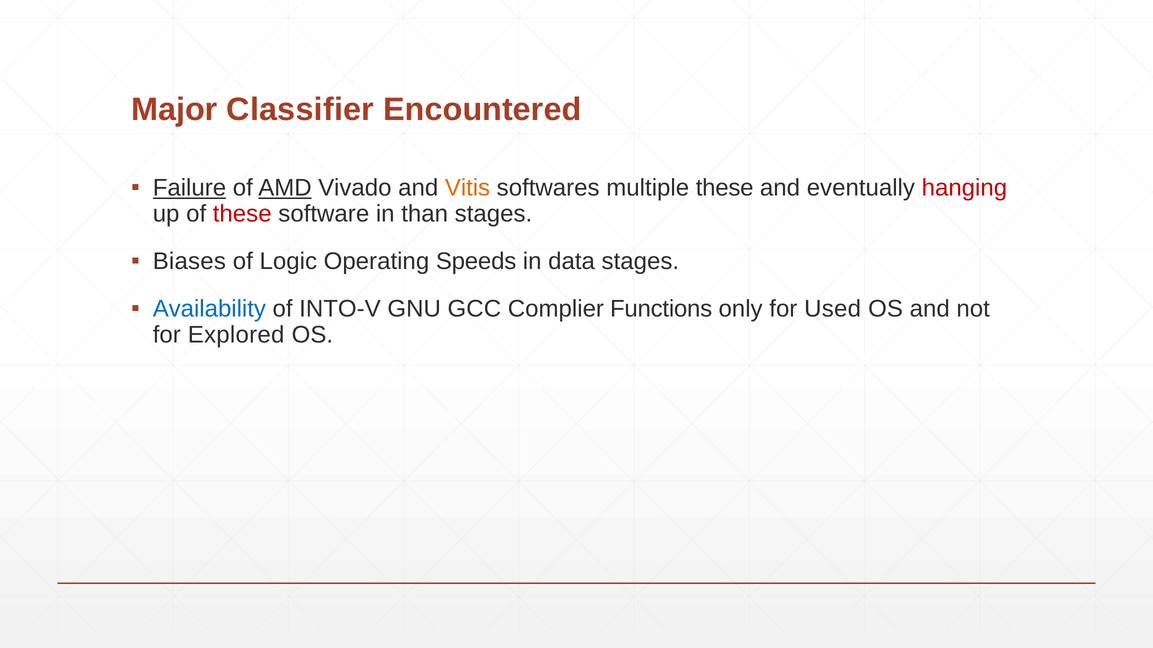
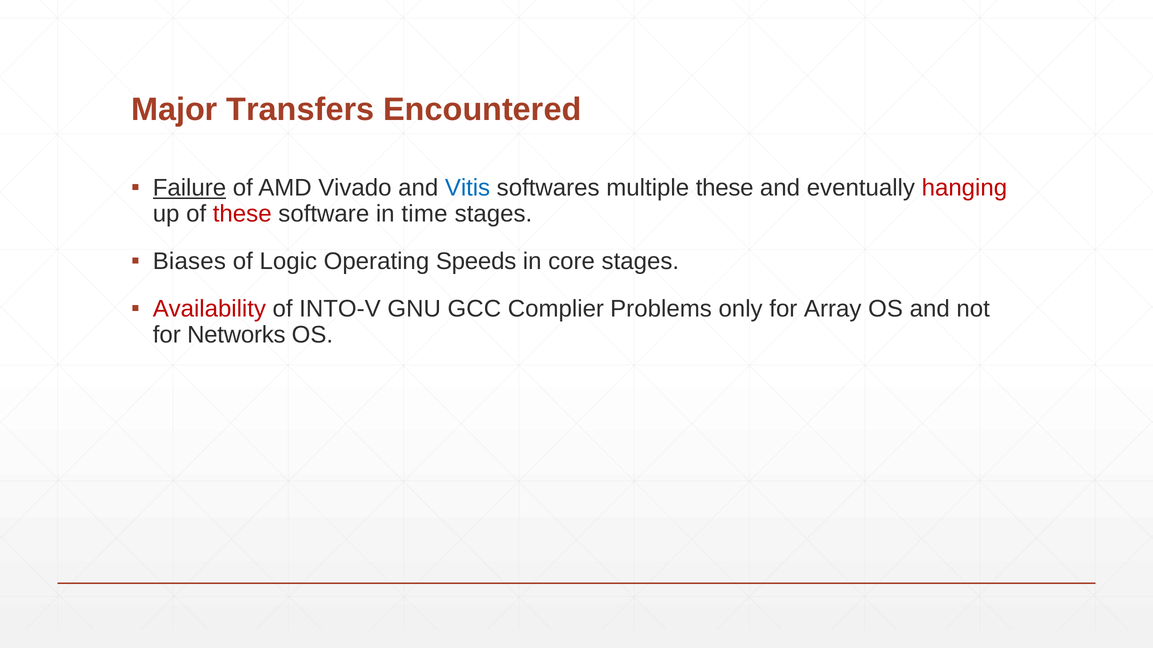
Classifier: Classifier -> Transfers
AMD underline: present -> none
Vitis colour: orange -> blue
than: than -> time
data: data -> core
Availability colour: blue -> red
Functions: Functions -> Problems
Used: Used -> Array
Explored: Explored -> Networks
